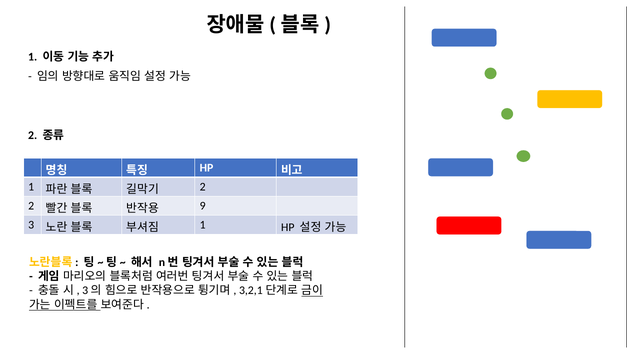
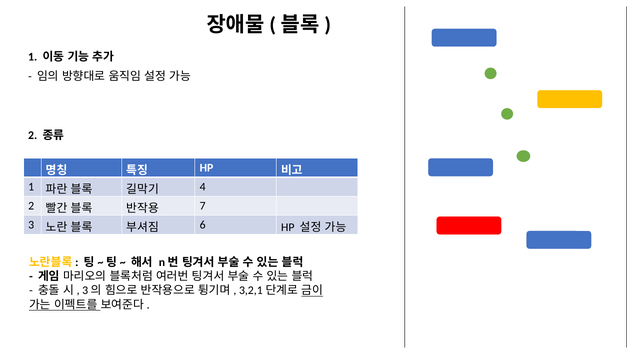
2 at (203, 187): 2 -> 4
9: 9 -> 7
1 at (203, 226): 1 -> 6
